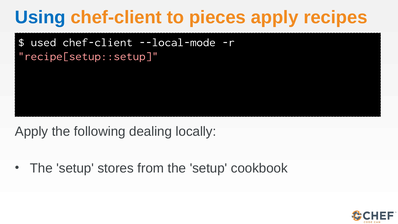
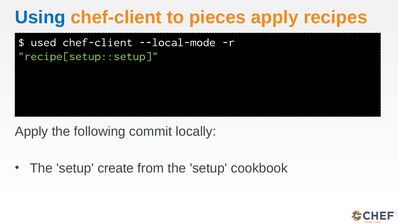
recipe[setup::setup colour: pink -> light green
dealing: dealing -> commit
stores: stores -> create
